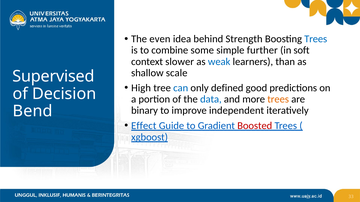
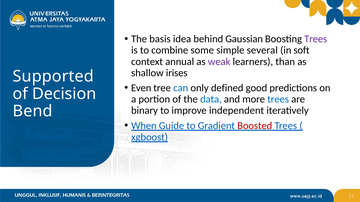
even: even -> basis
Strength: Strength -> Gaussian
Trees at (316, 39) colour: blue -> purple
further: further -> several
slower: slower -> annual
weak colour: blue -> purple
scale: scale -> irises
Supervised: Supervised -> Supported
High: High -> Even
trees at (278, 99) colour: orange -> blue
Effect: Effect -> When
